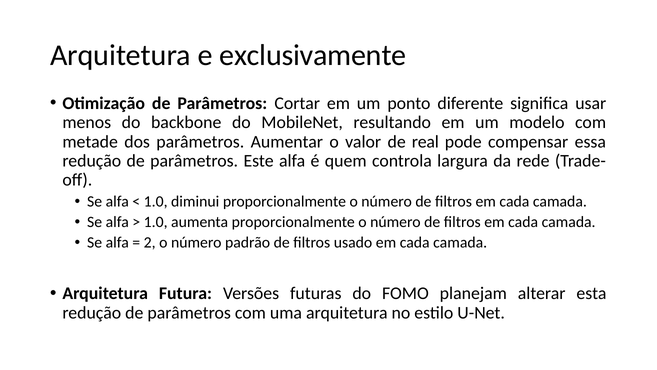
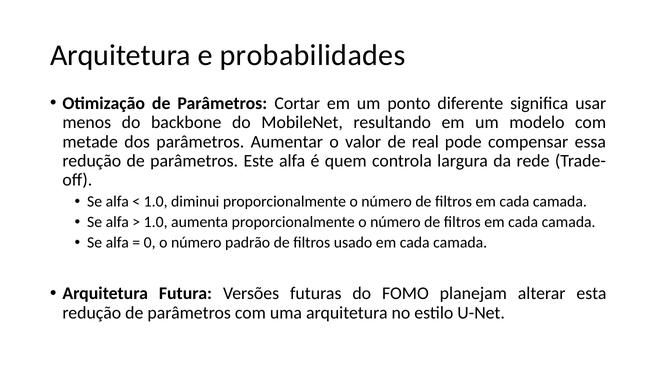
exclusivamente: exclusivamente -> probabilidades
2: 2 -> 0
